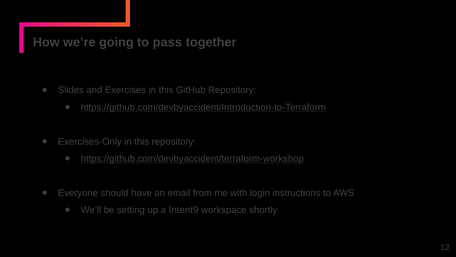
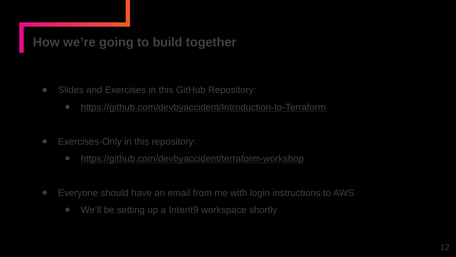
pass: pass -> build
